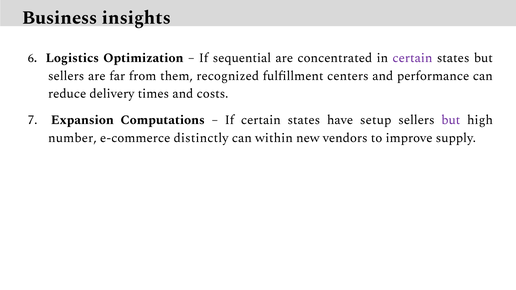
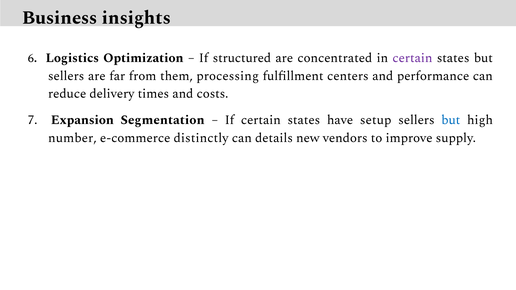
sequential: sequential -> structured
recognized: recognized -> processing
Computations: Computations -> Segmentation
but at (451, 120) colour: purple -> blue
within: within -> details
